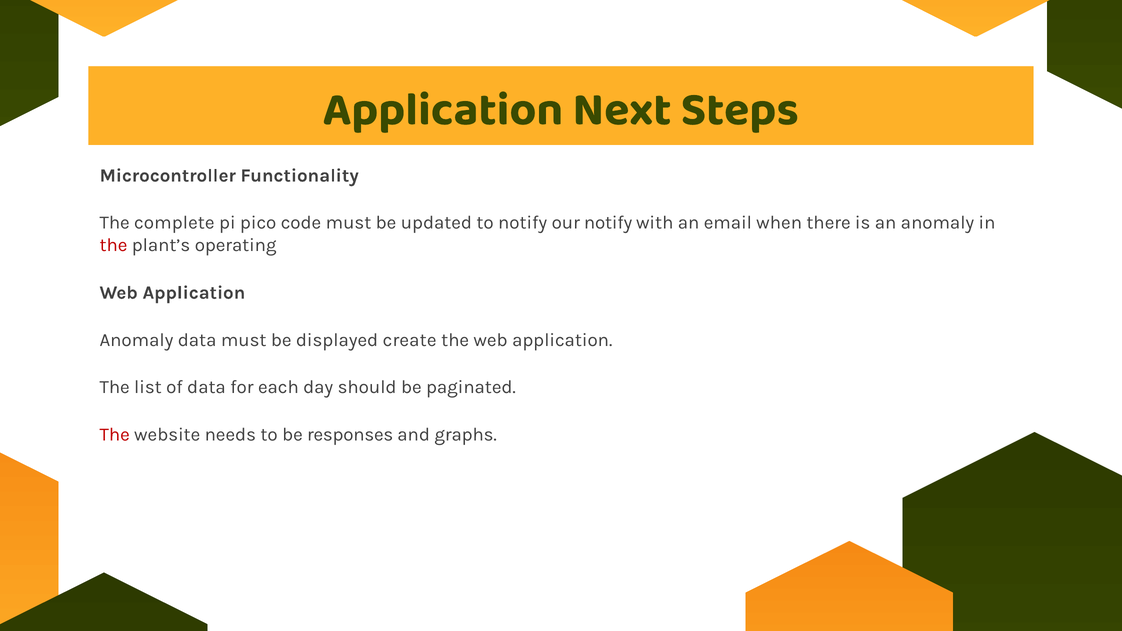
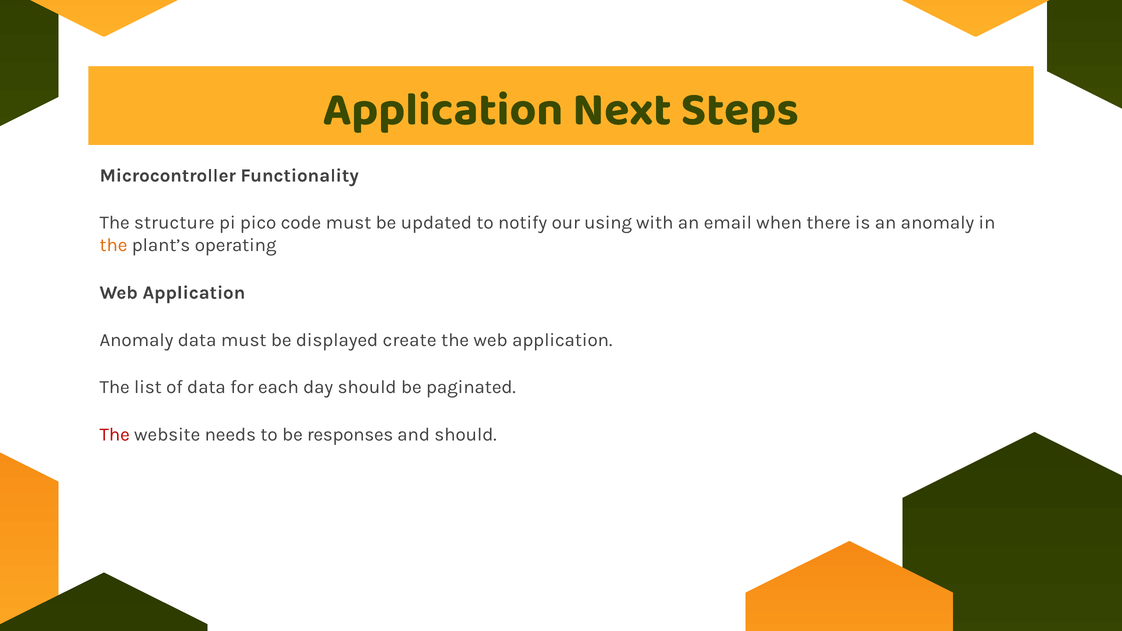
complete: complete -> structure
our notify: notify -> using
the at (113, 245) colour: red -> orange
and graphs: graphs -> should
